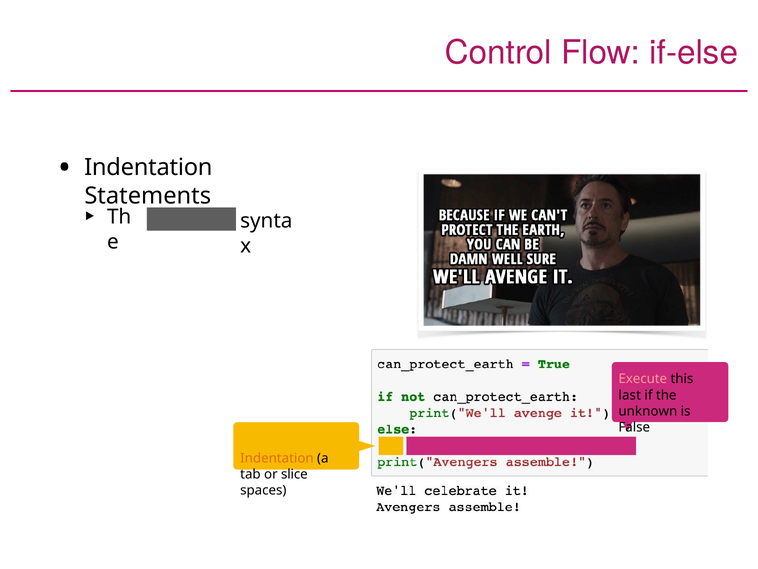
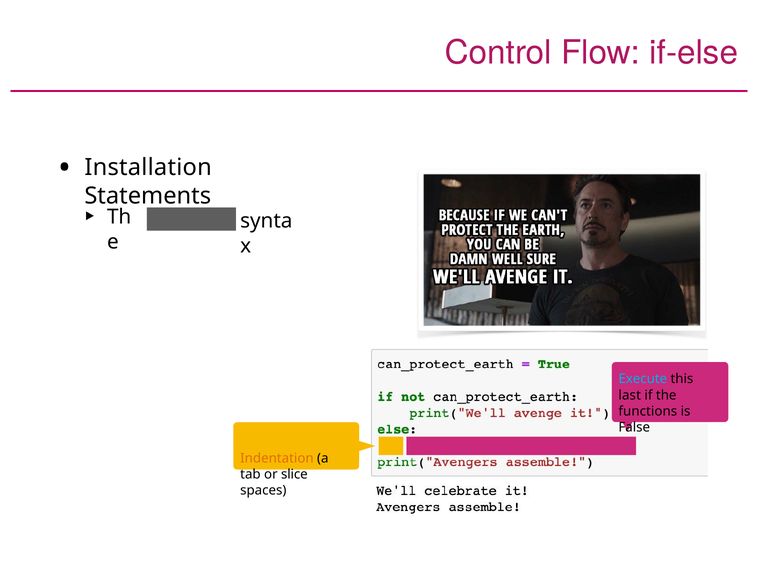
Indentation at (148, 167): Indentation -> Installation
Execute colour: pink -> light blue
unknown: unknown -> functions
